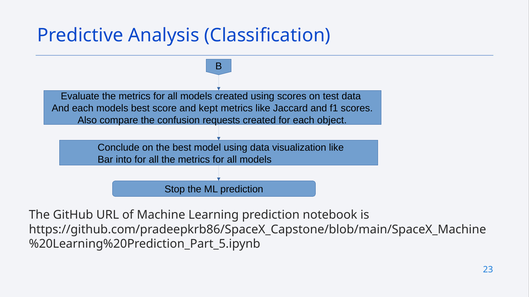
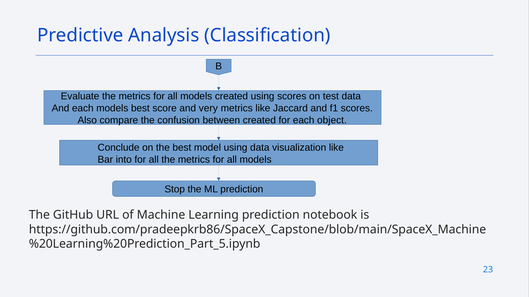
kept: kept -> very
requests: requests -> between
